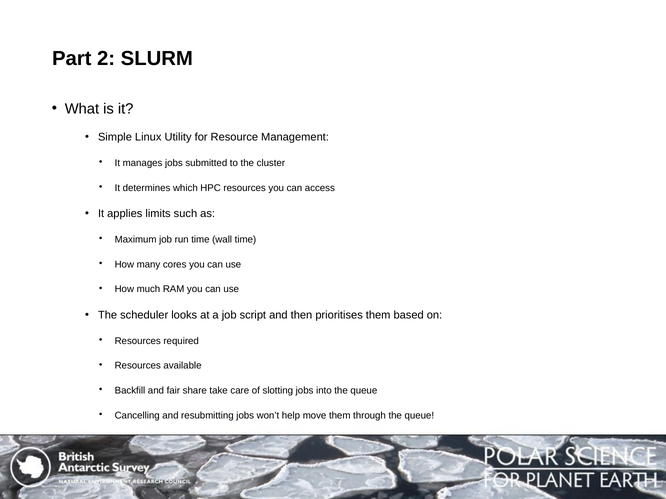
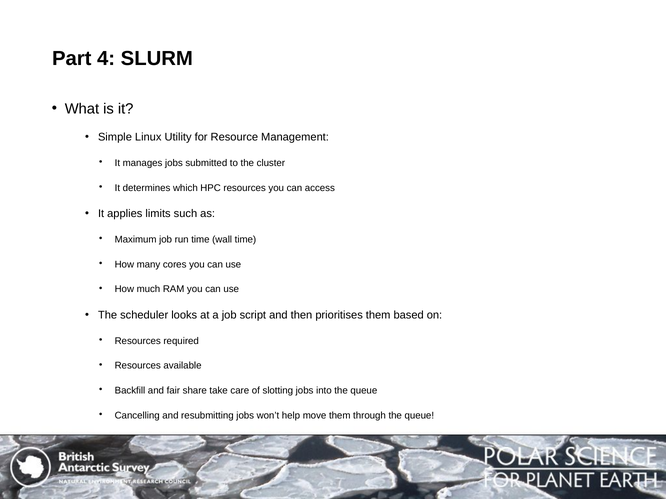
2: 2 -> 4
